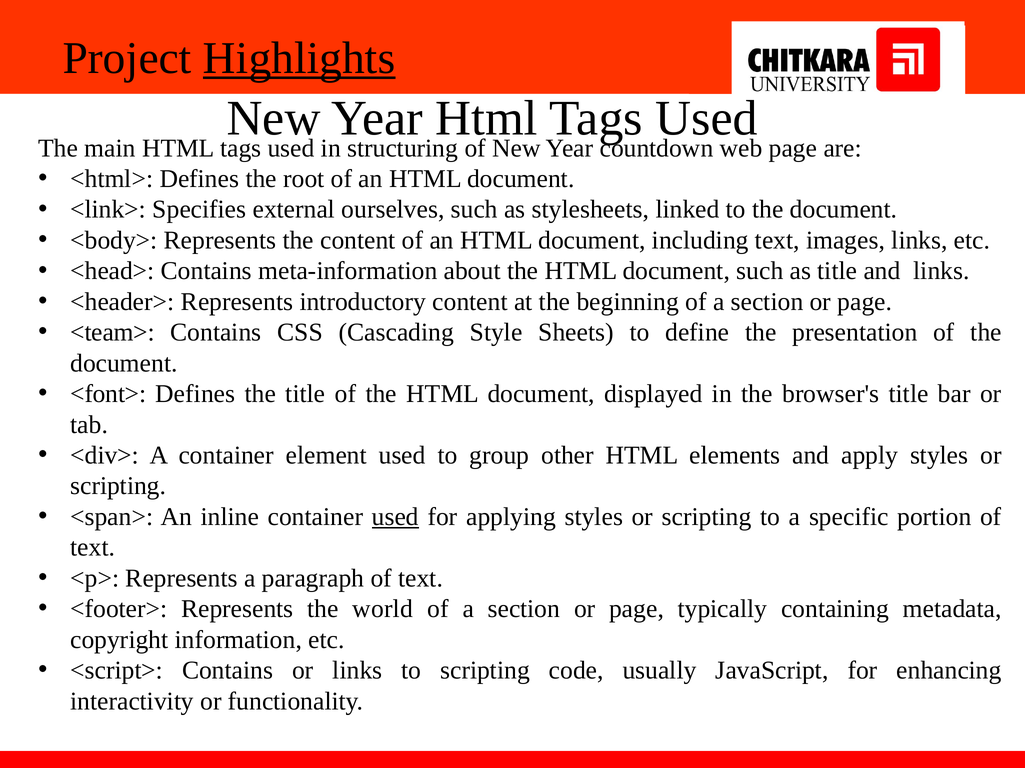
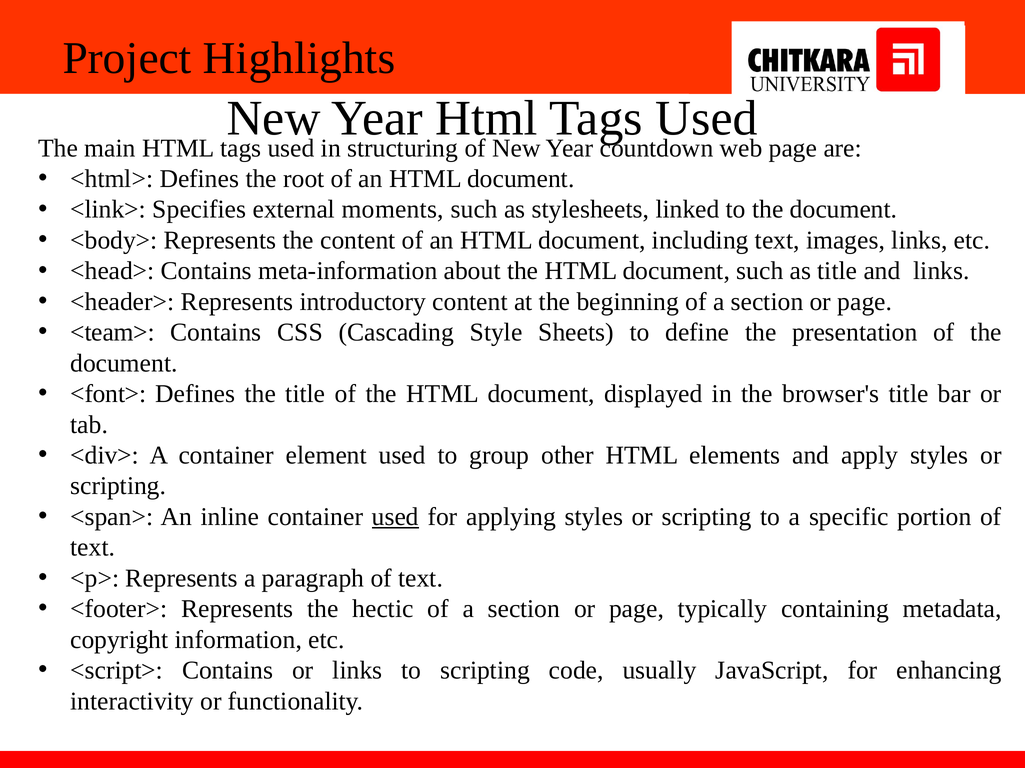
Highlights underline: present -> none
ourselves: ourselves -> moments
world: world -> hectic
